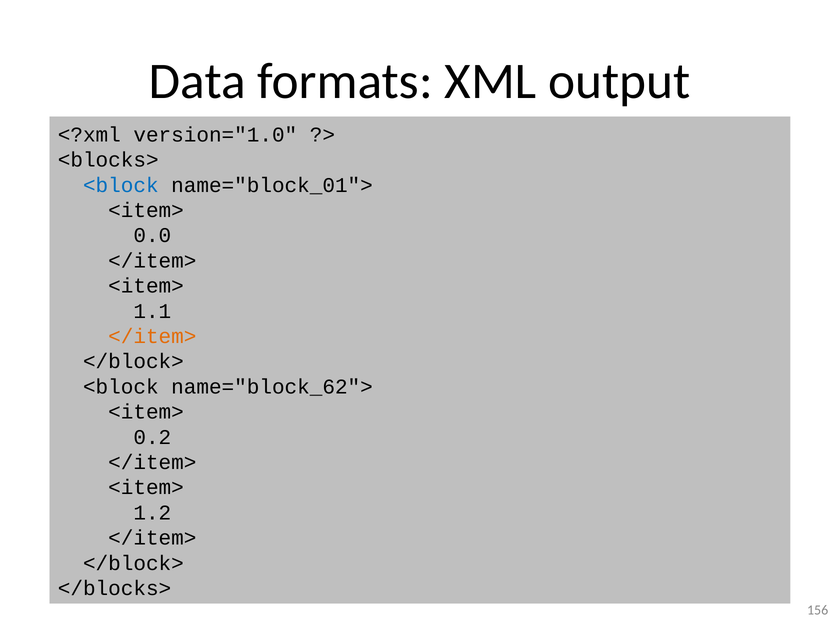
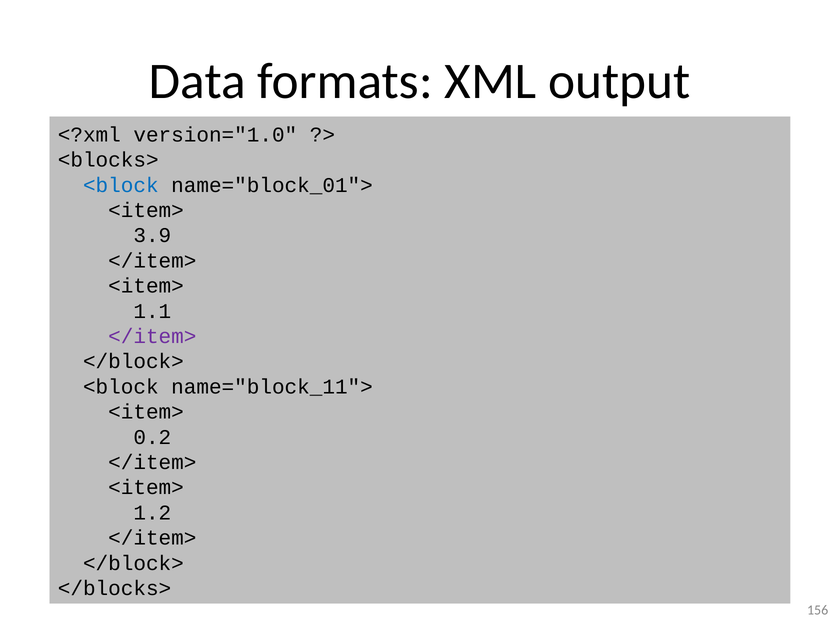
0.0: 0.0 -> 3.9
</item> at (152, 336) colour: orange -> purple
name="block_62">: name="block_62"> -> name="block_11">
